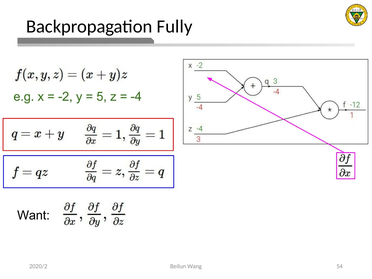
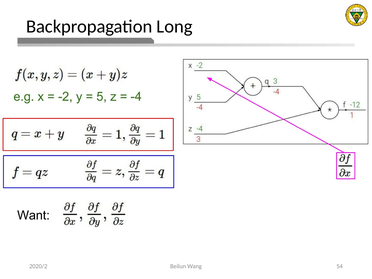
Fully: Fully -> Long
